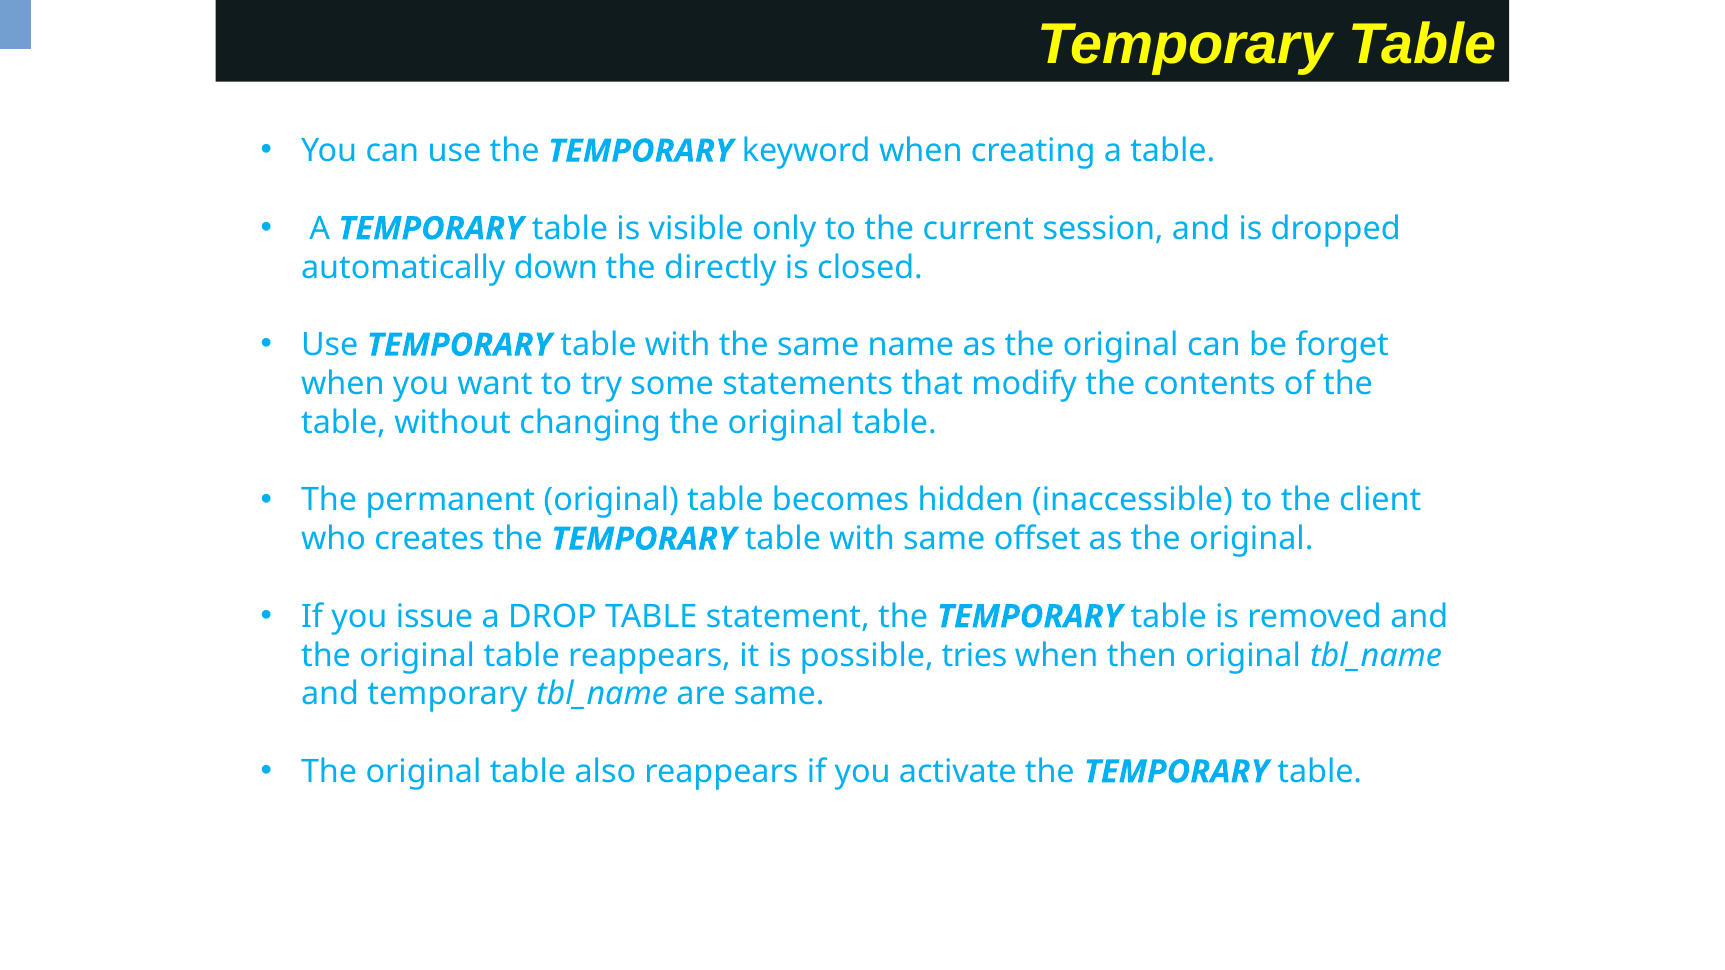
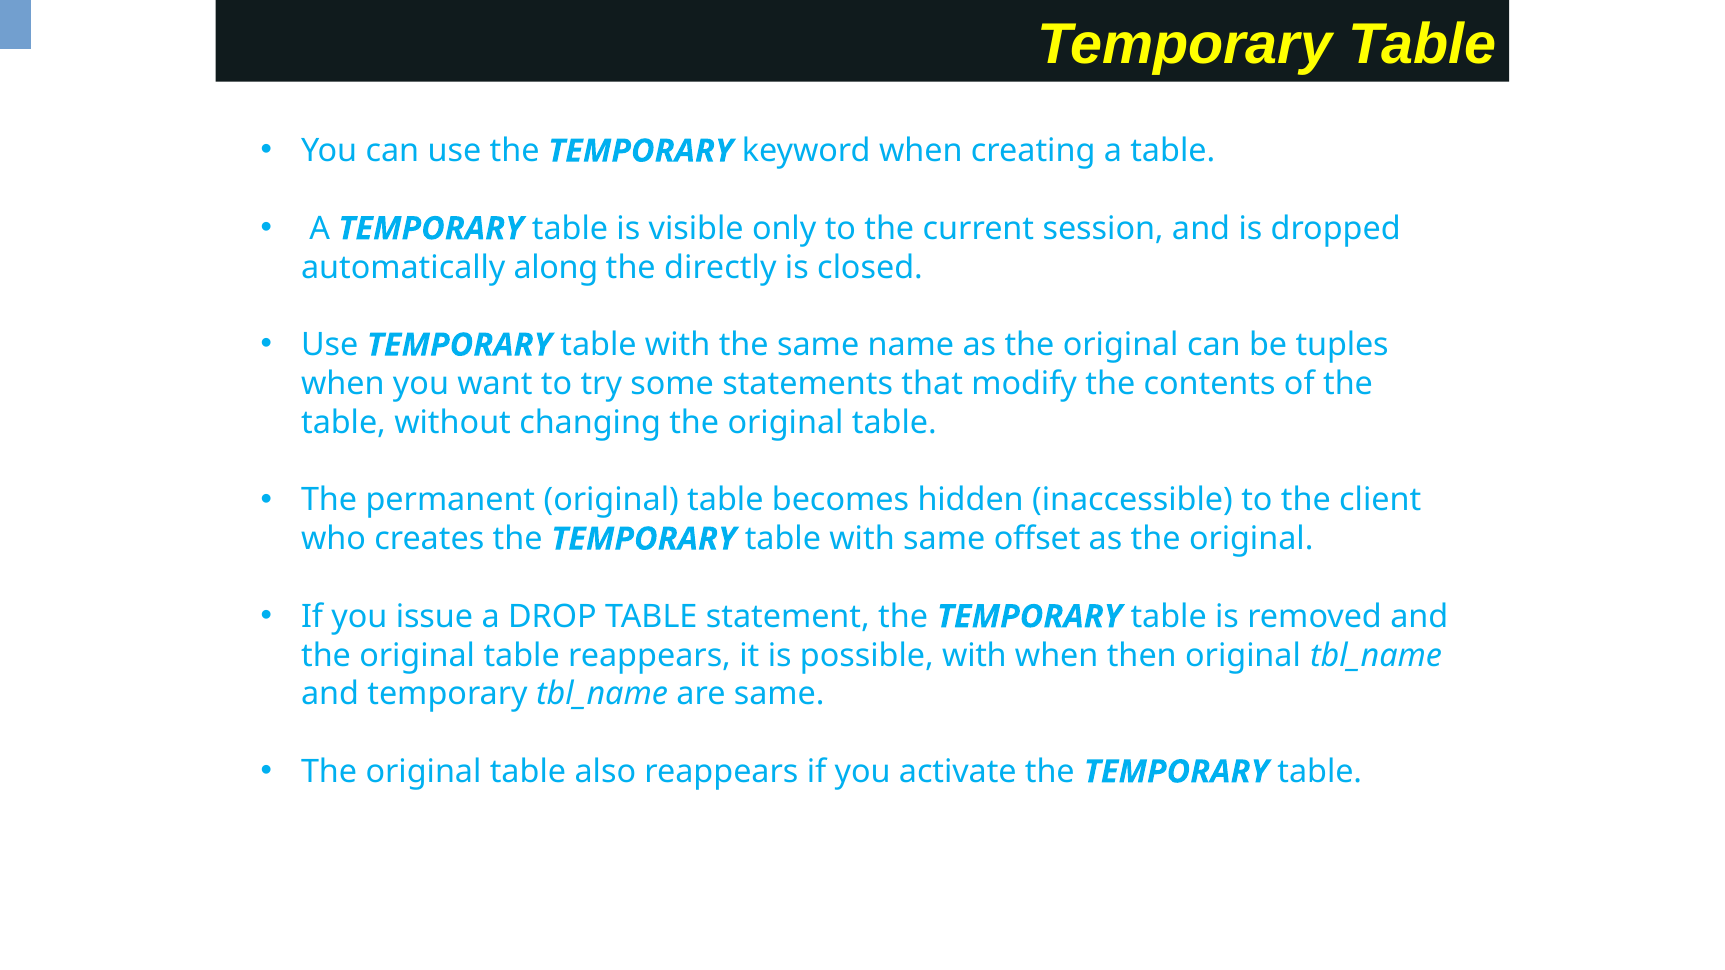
down: down -> along
forget: forget -> tuples
possible tries: tries -> with
